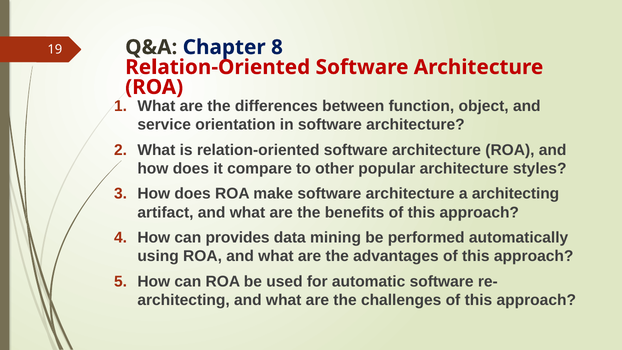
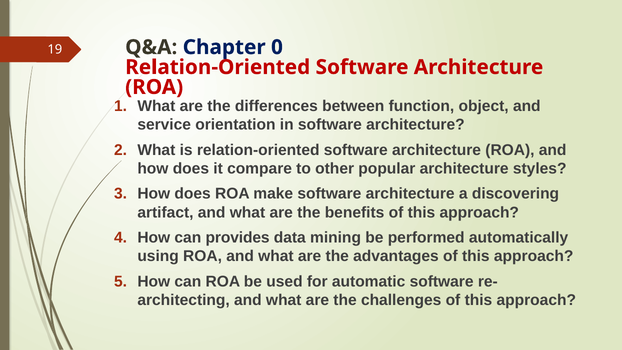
8: 8 -> 0
a architecting: architecting -> discovering
